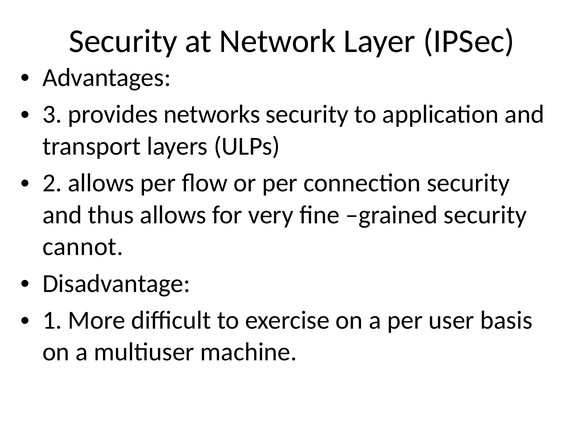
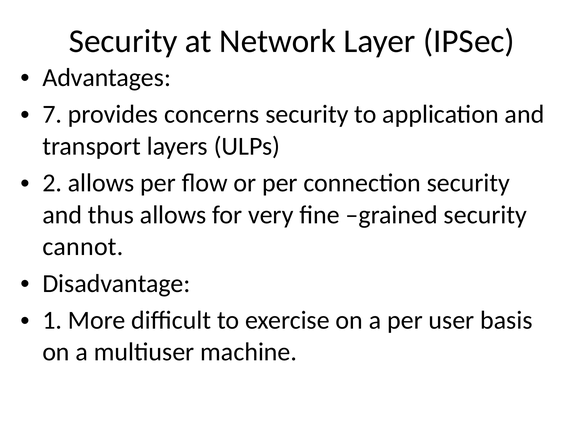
3: 3 -> 7
networks: networks -> concerns
